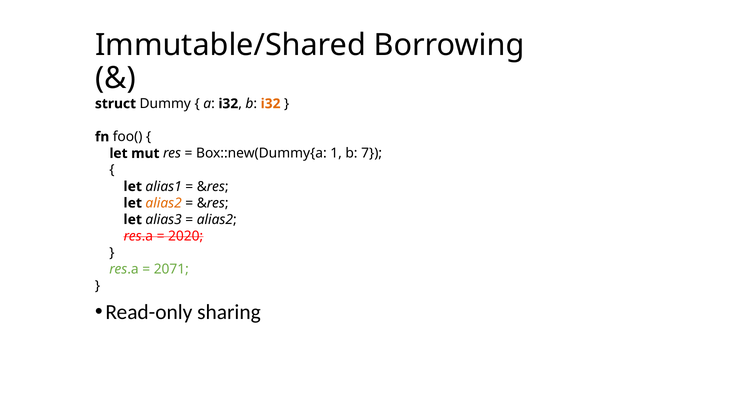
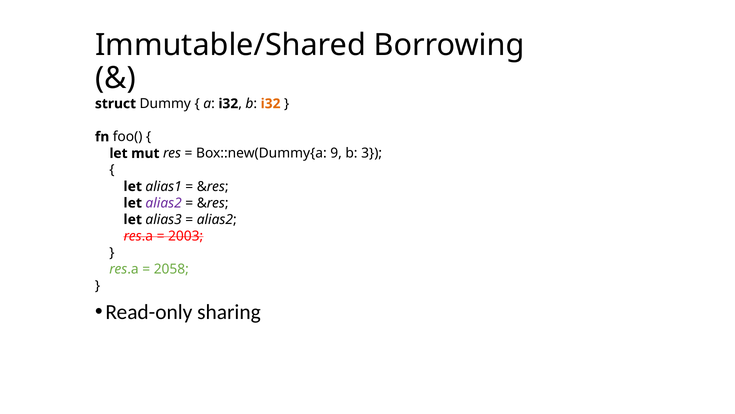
1: 1 -> 9
7: 7 -> 3
alias2 at (164, 203) colour: orange -> purple
2020: 2020 -> 2003
2071: 2071 -> 2058
